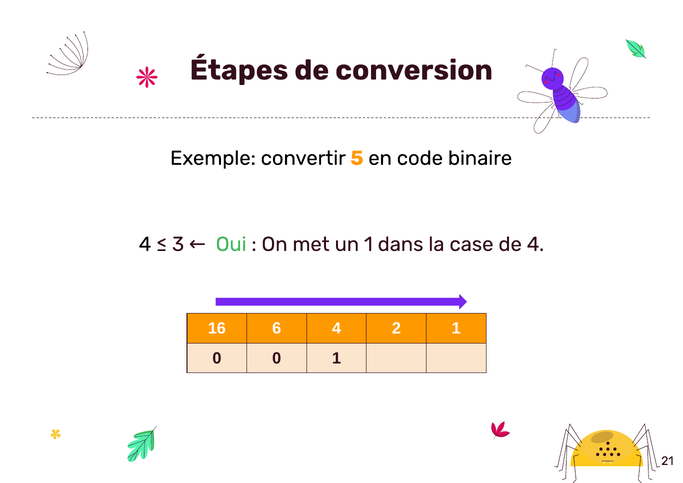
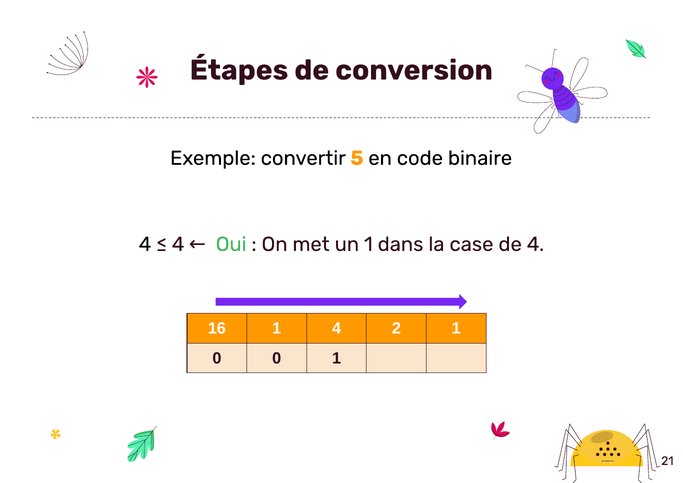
3 at (178, 244): 3 -> 4
16 6: 6 -> 1
